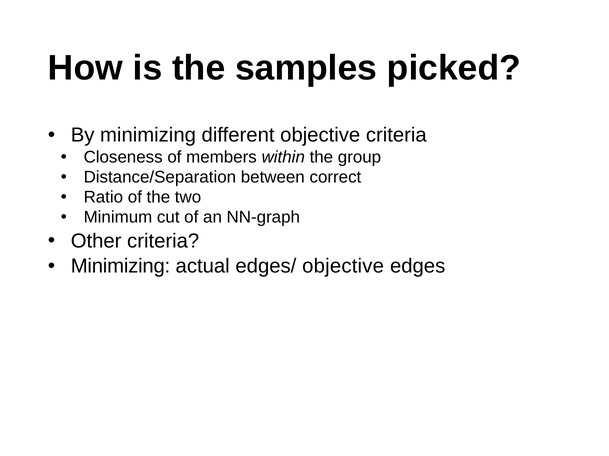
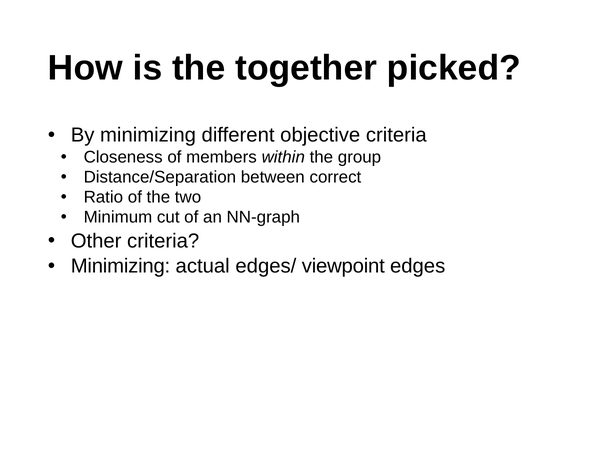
samples: samples -> together
edges/ objective: objective -> viewpoint
